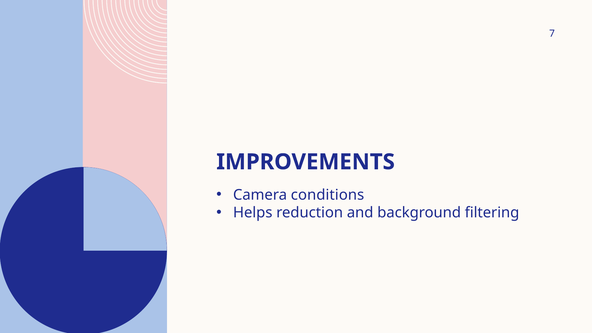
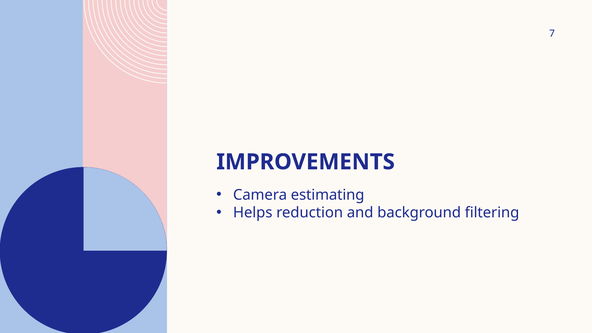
conditions: conditions -> estimating
